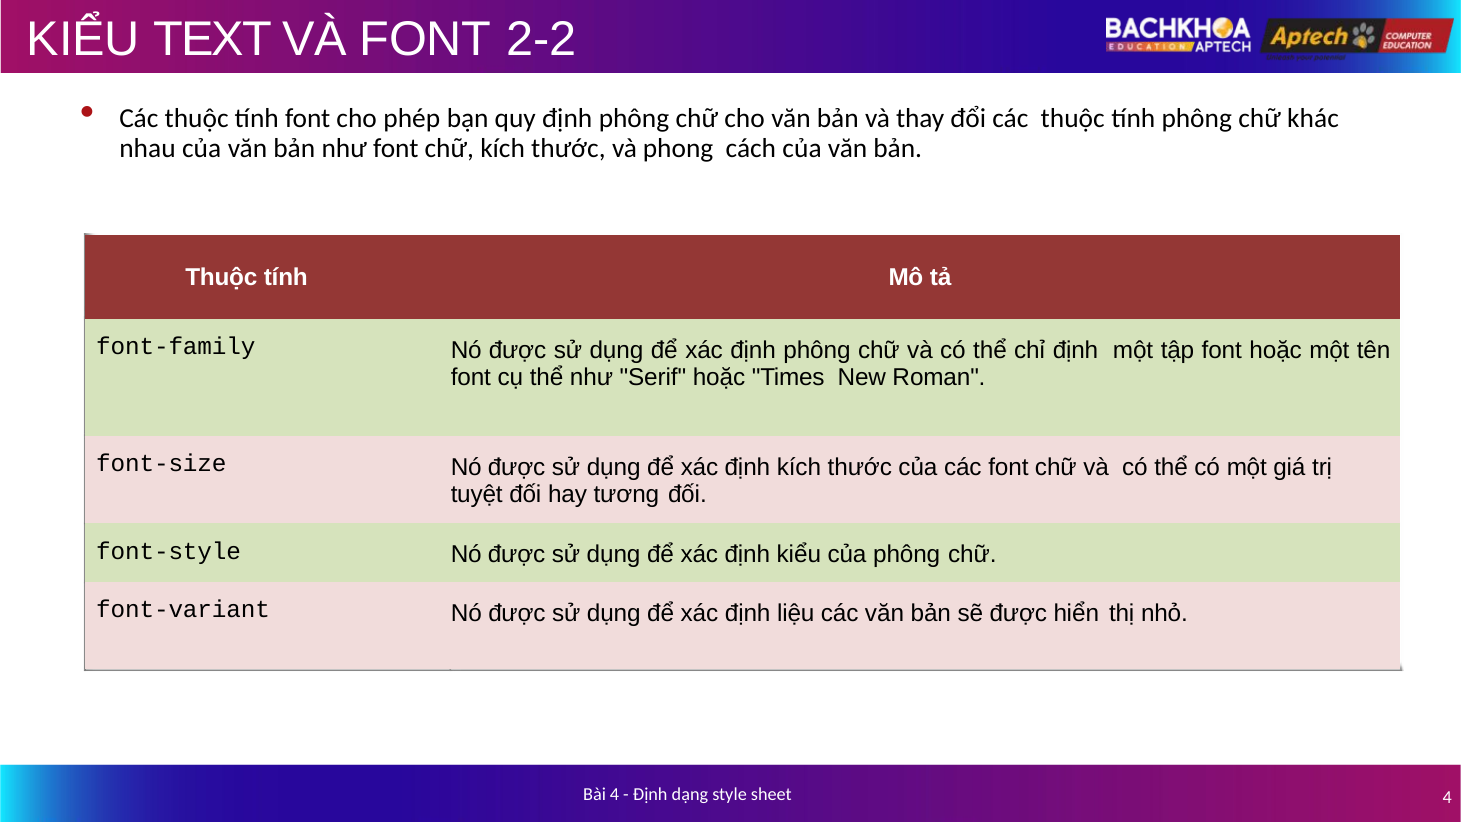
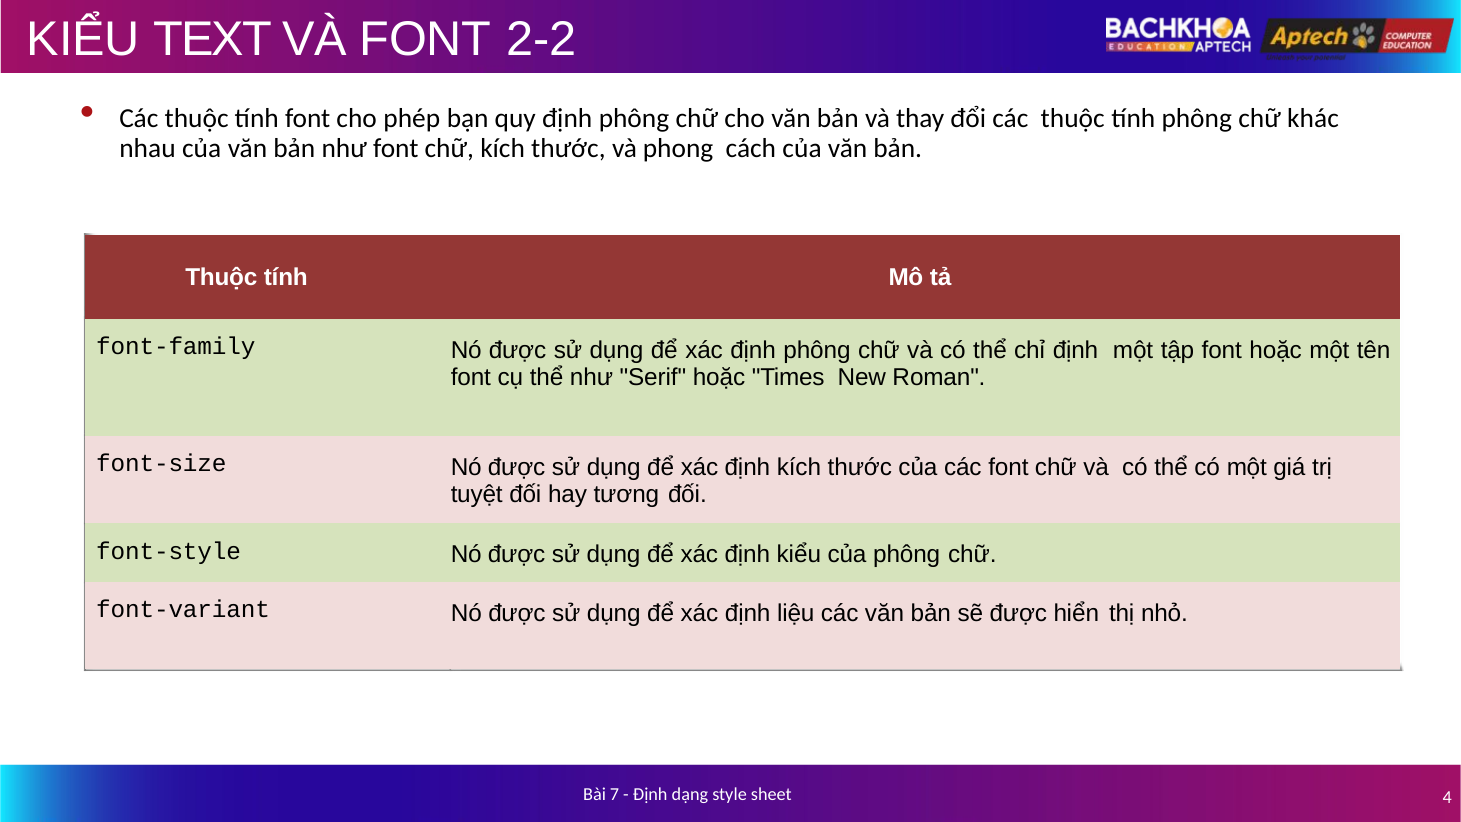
Bài 4: 4 -> 7
